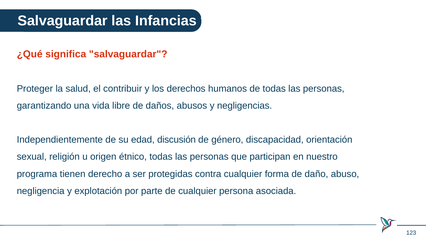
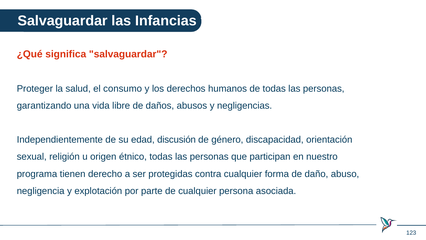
contribuir: contribuir -> consumo
